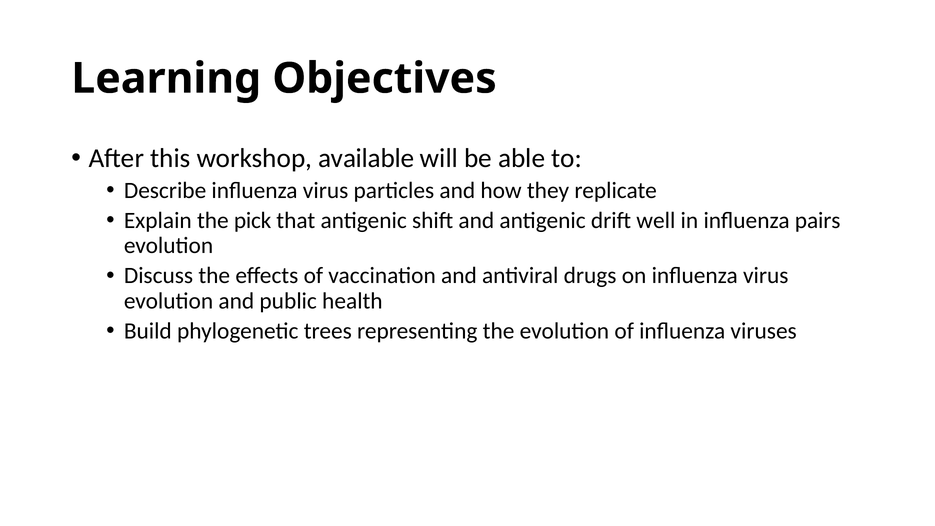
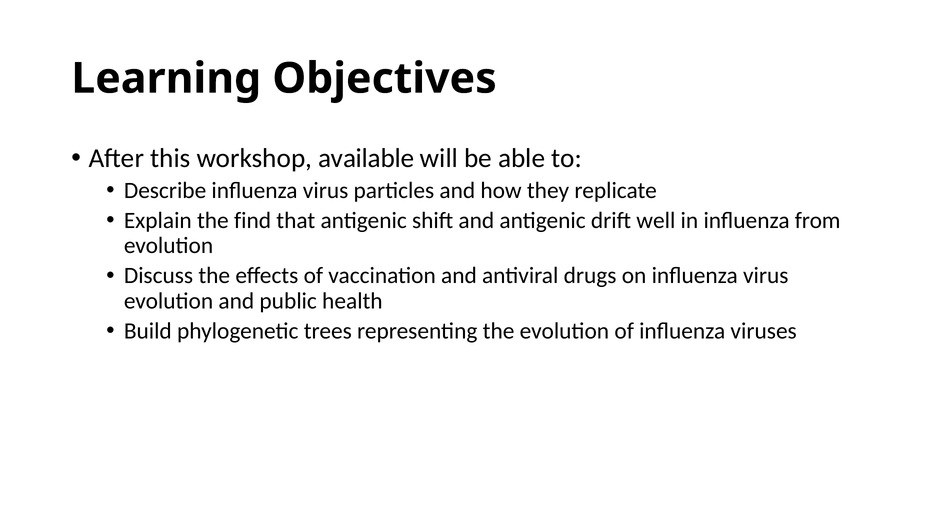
pick: pick -> find
pairs: pairs -> from
